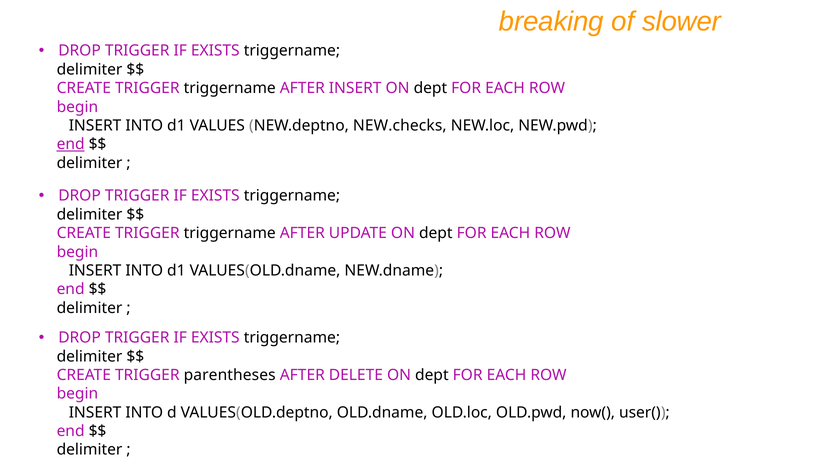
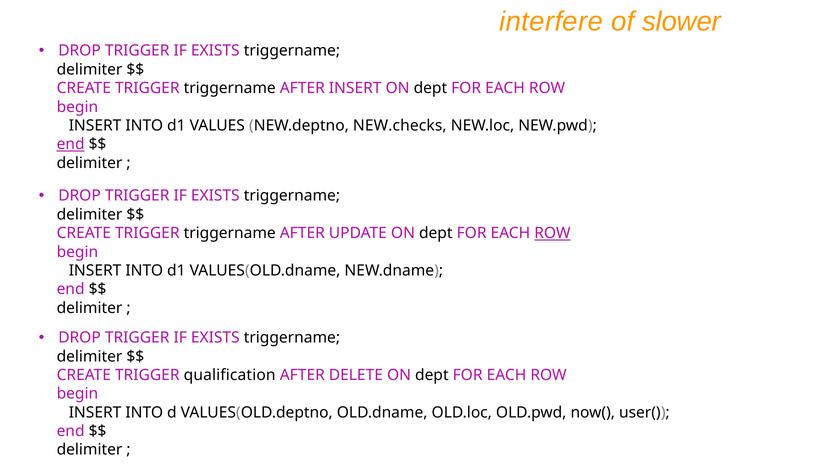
breaking: breaking -> interfere
ROW at (552, 233) underline: none -> present
parentheses: parentheses -> qualification
